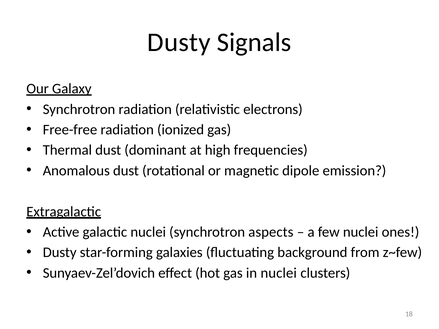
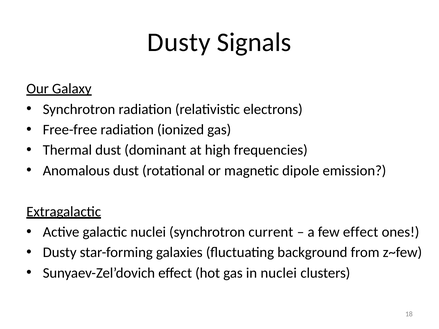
aspects: aspects -> current
few nuclei: nuclei -> effect
